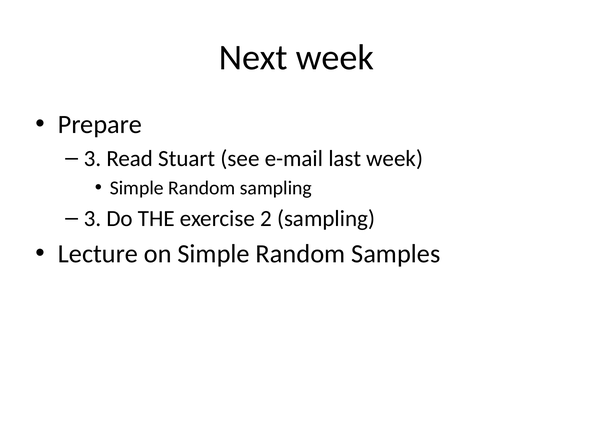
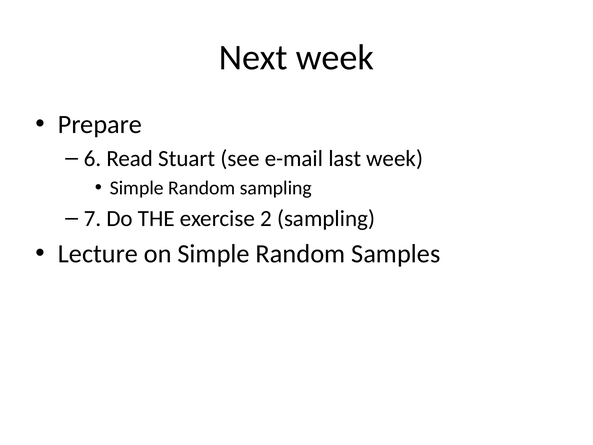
3 at (93, 158): 3 -> 6
3 at (93, 218): 3 -> 7
